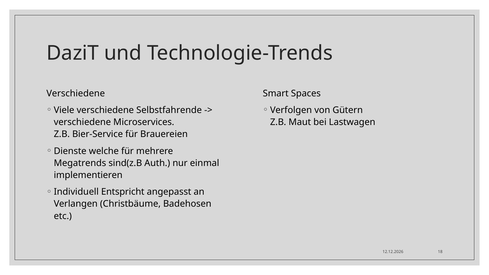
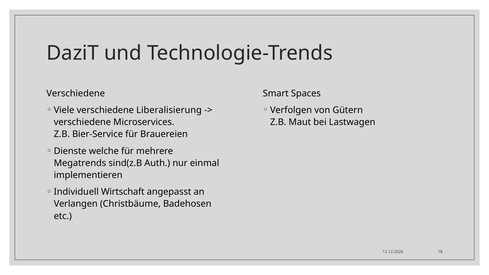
Selbstfahrende: Selbstfahrende -> Liberalisierung
Entspricht: Entspricht -> Wirtschaft
